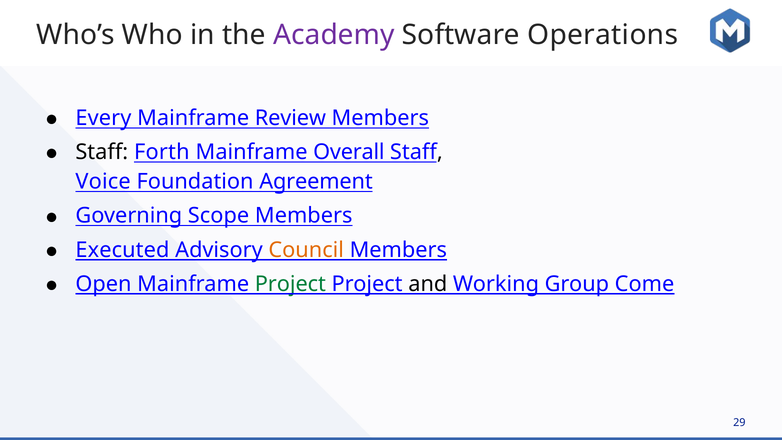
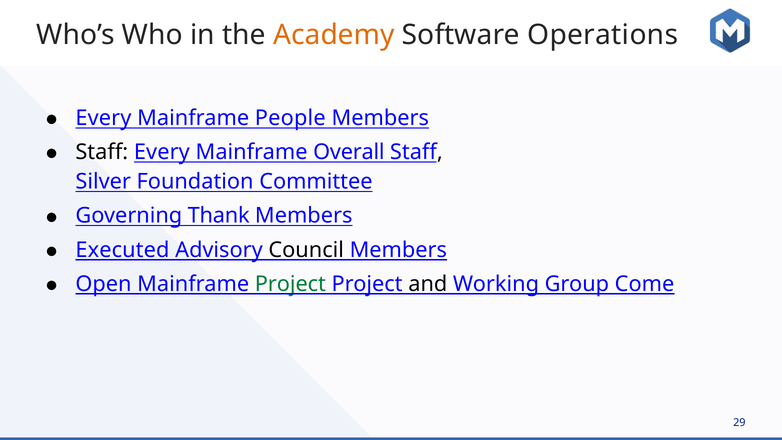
Academy colour: purple -> orange
Review: Review -> People
Staff Forth: Forth -> Every
Voice: Voice -> Silver
Agreement: Agreement -> Committee
Scope: Scope -> Thank
Council colour: orange -> black
